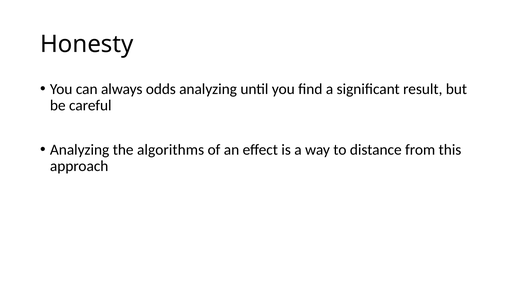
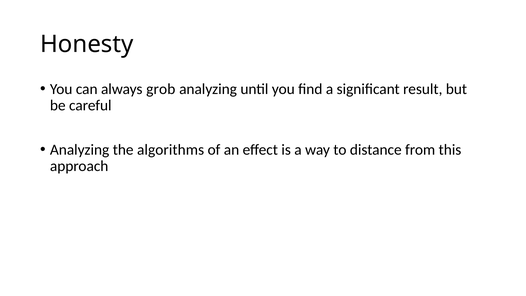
odds: odds -> grob
